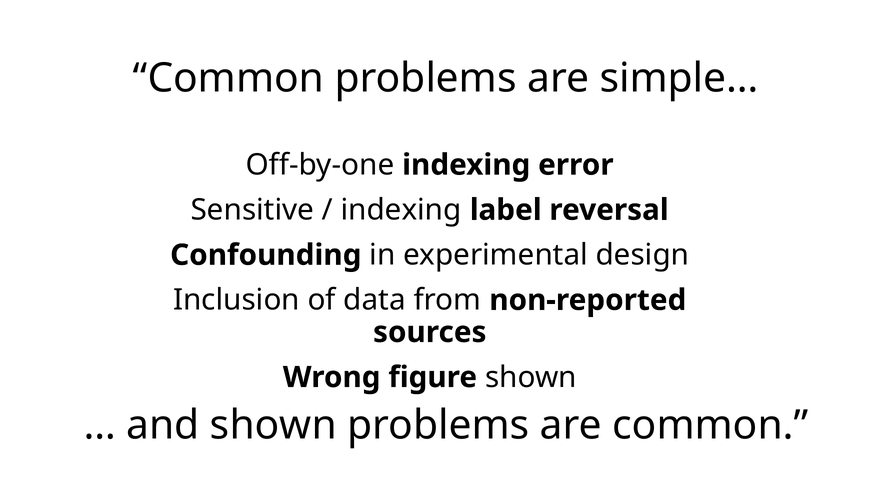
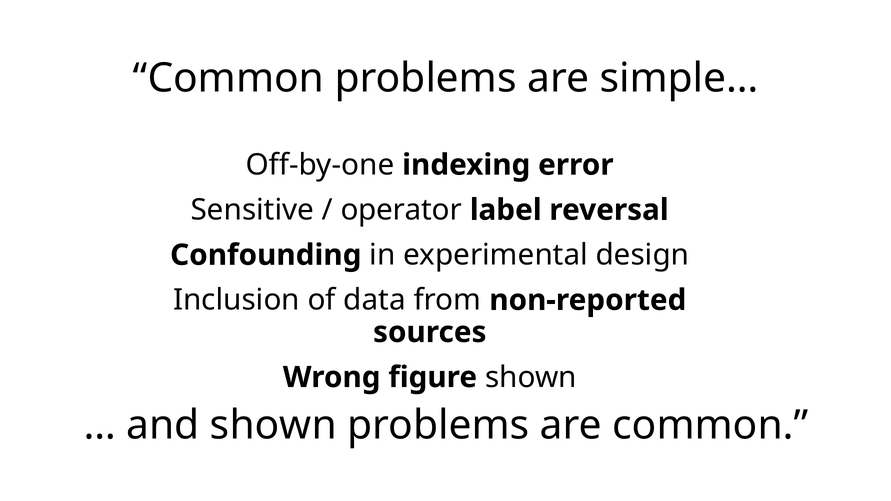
indexing at (401, 210): indexing -> operator
